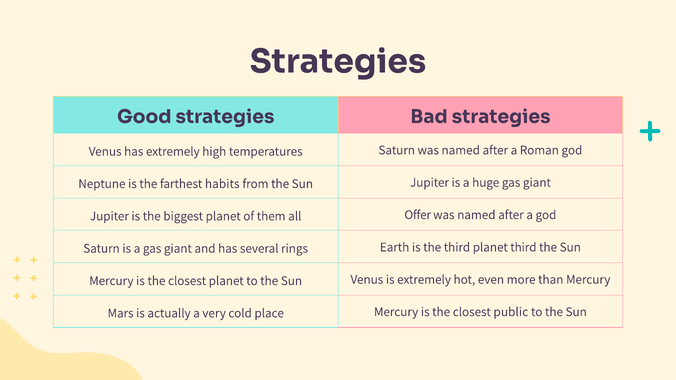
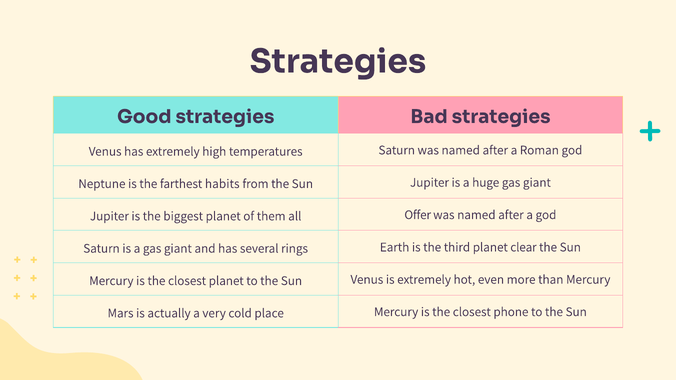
planet third: third -> clear
public: public -> phone
